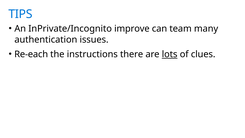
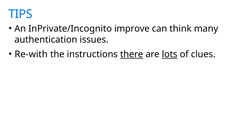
team: team -> think
Re-each: Re-each -> Re-with
there underline: none -> present
